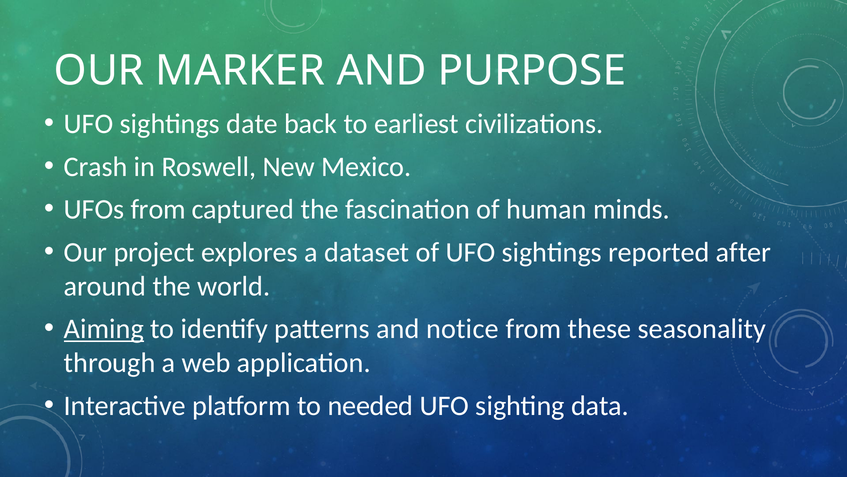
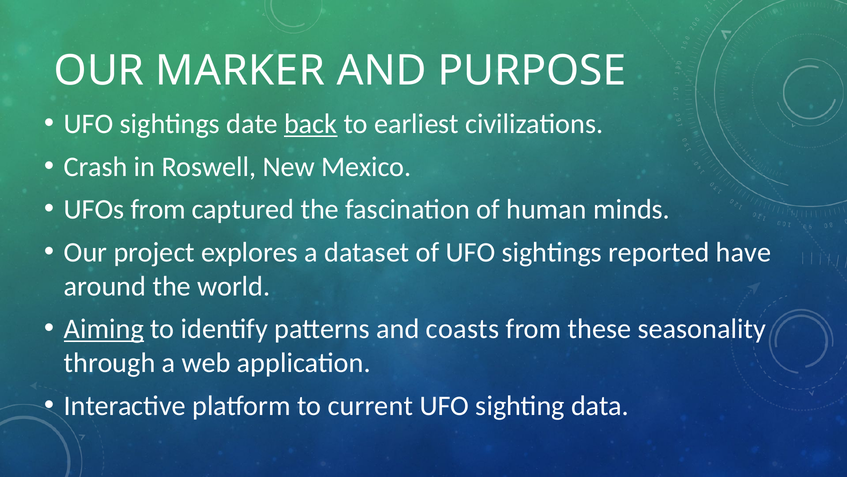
back underline: none -> present
after: after -> have
notice: notice -> coasts
needed: needed -> current
